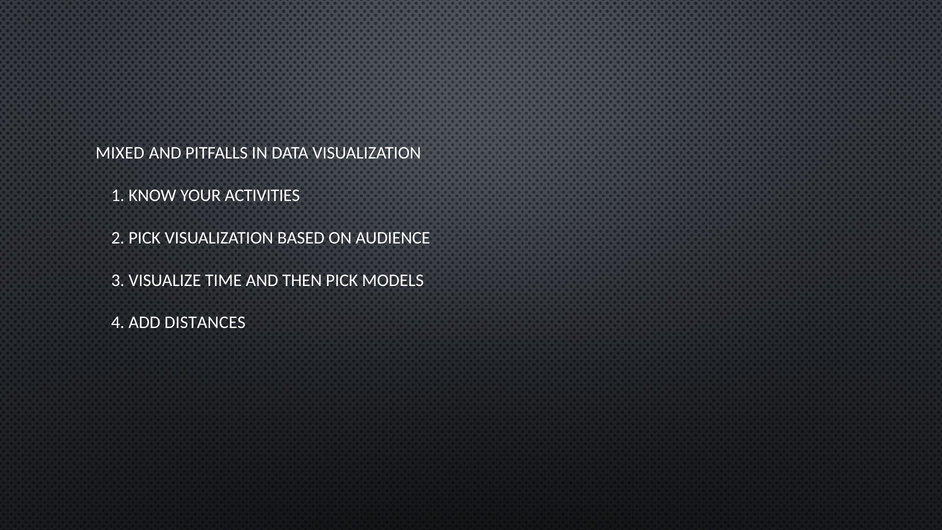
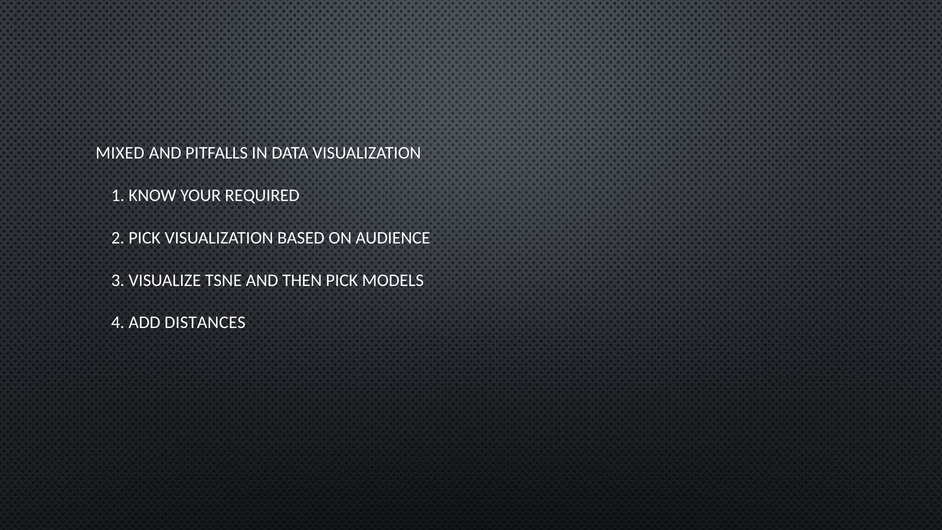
ACTIVITIES: ACTIVITIES -> REQUIRED
TIME: TIME -> TSNE
